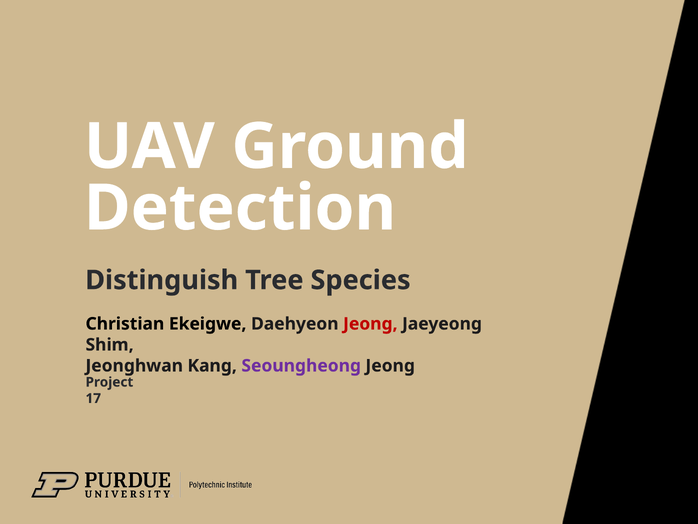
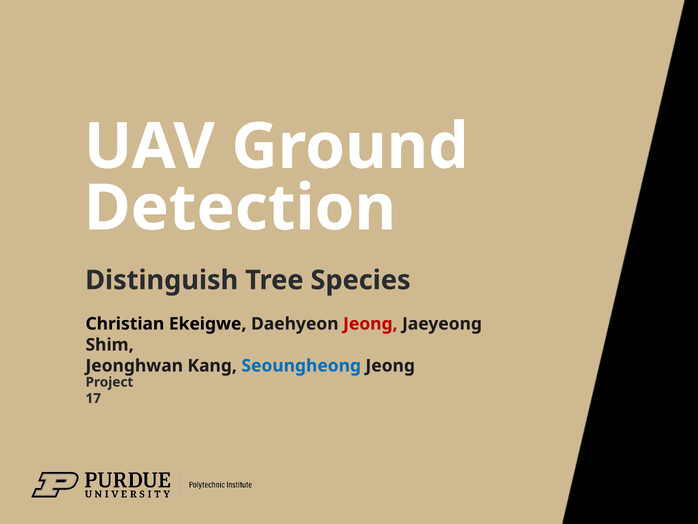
Seoungheong colour: purple -> blue
